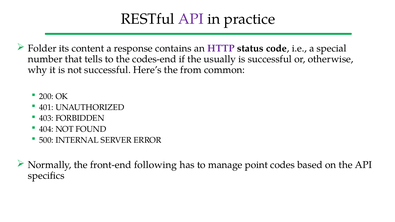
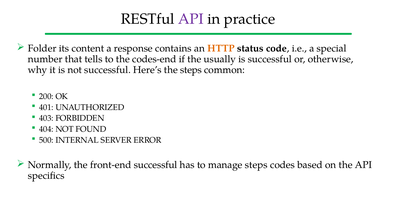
HTTP colour: purple -> orange
the from: from -> steps
front-end following: following -> successful
manage point: point -> steps
